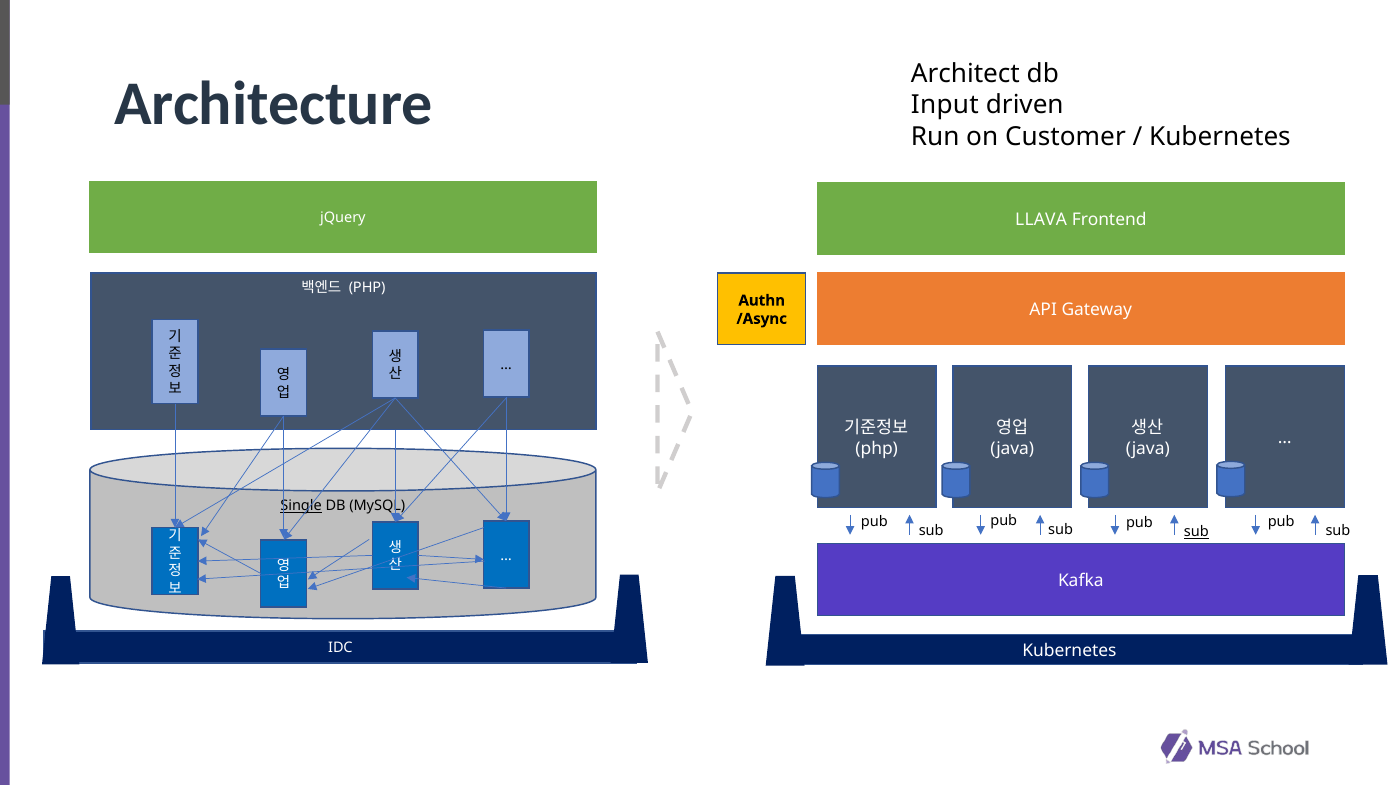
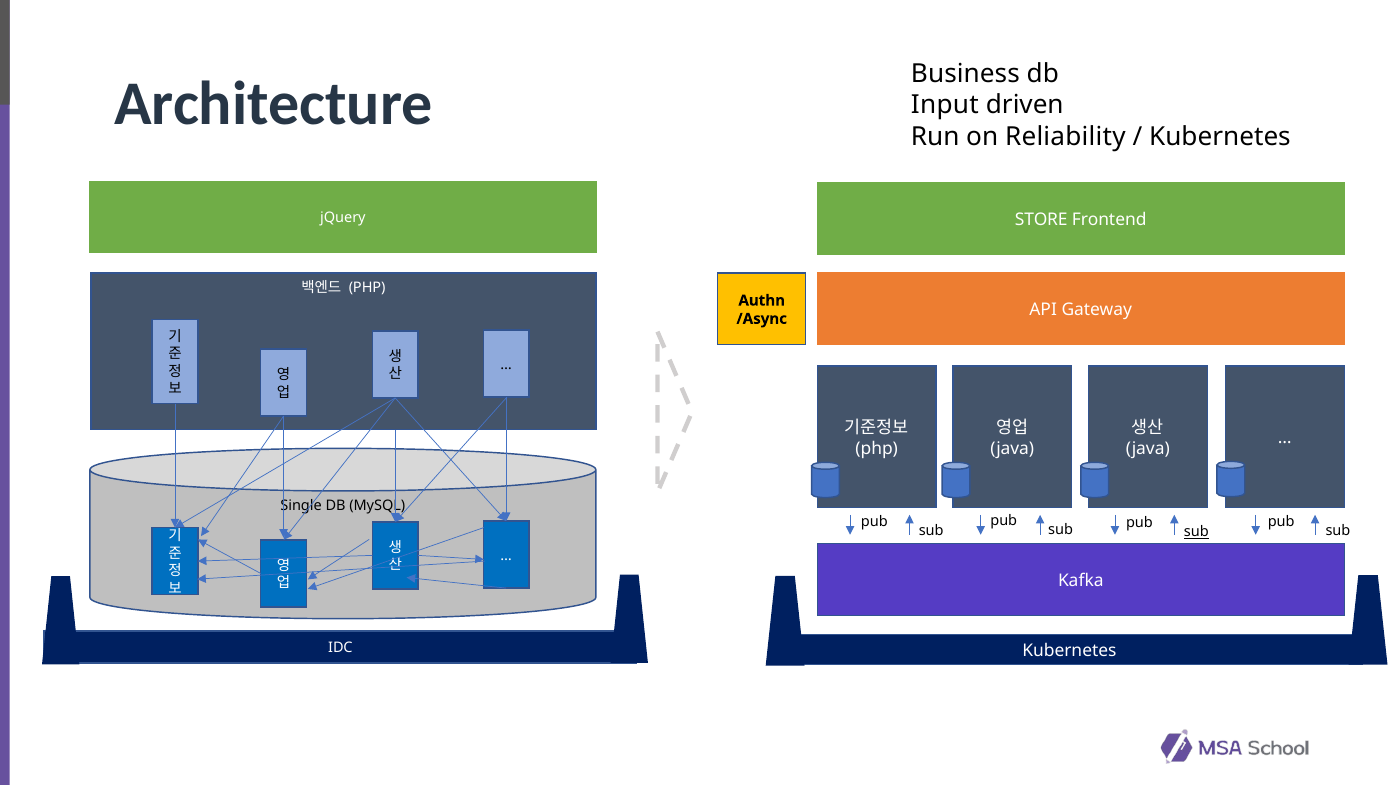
Architect: Architect -> Business
Customer: Customer -> Reliability
LLAVA: LLAVA -> STORE
Single underline: present -> none
